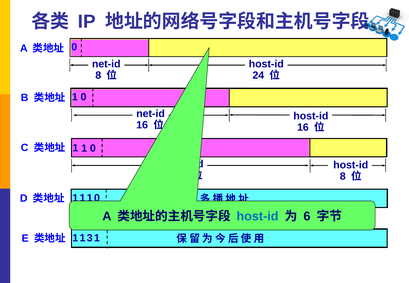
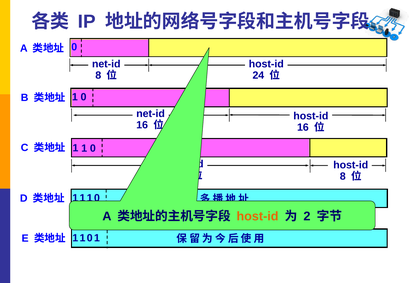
host-id at (257, 216) colour: blue -> orange
6: 6 -> 2
3 at (90, 238): 3 -> 0
